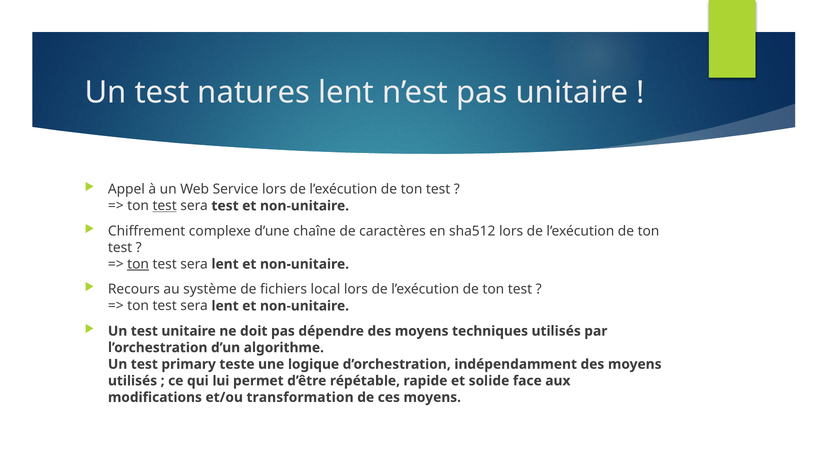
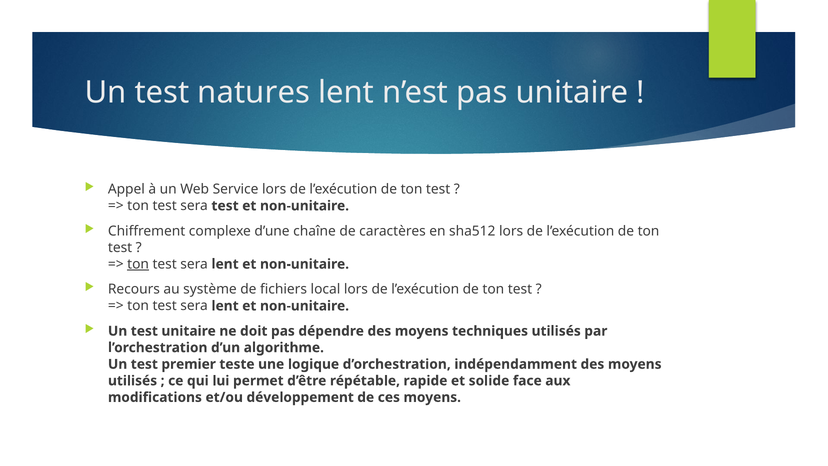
test at (165, 206) underline: present -> none
primary: primary -> premier
transformation: transformation -> développement
